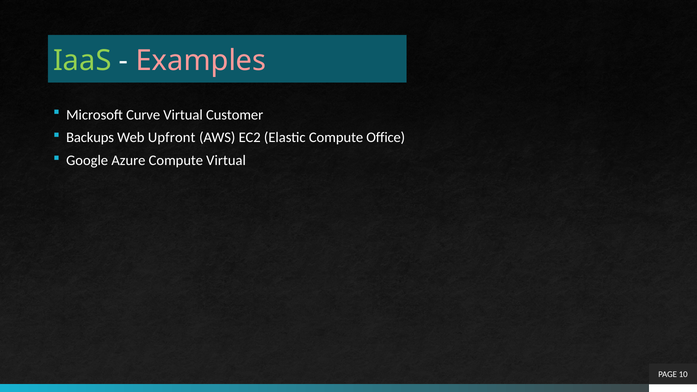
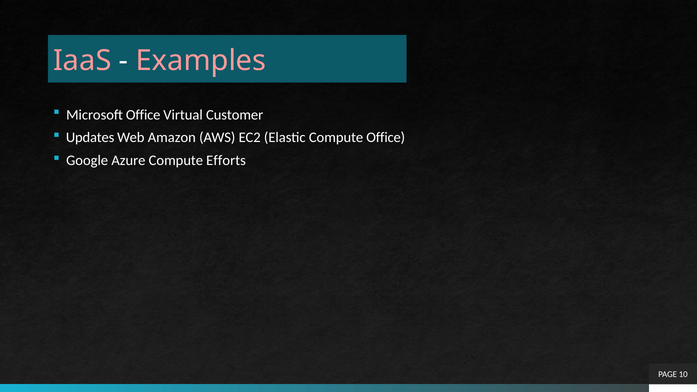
IaaS colour: light green -> pink
Microsoft Curve: Curve -> Office
Backups: Backups -> Updates
Upfront: Upfront -> Amazon
Compute Virtual: Virtual -> Efforts
